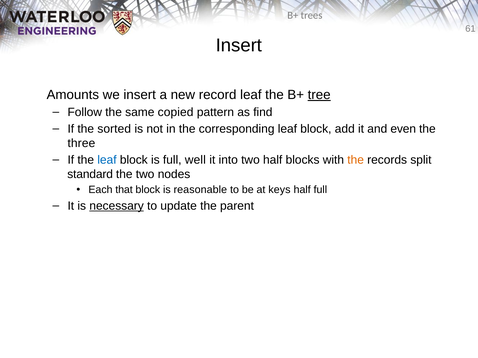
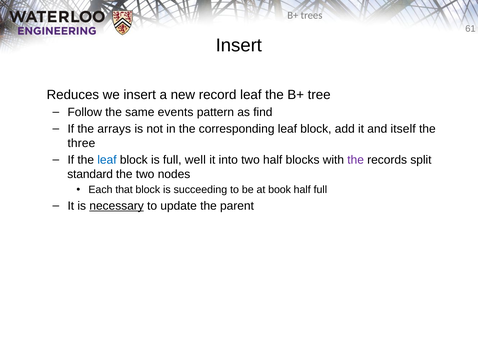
Amounts: Amounts -> Reduces
tree underline: present -> none
copied: copied -> events
sorted: sorted -> arrays
even: even -> itself
the at (356, 160) colour: orange -> purple
reasonable: reasonable -> succeeding
keys: keys -> book
